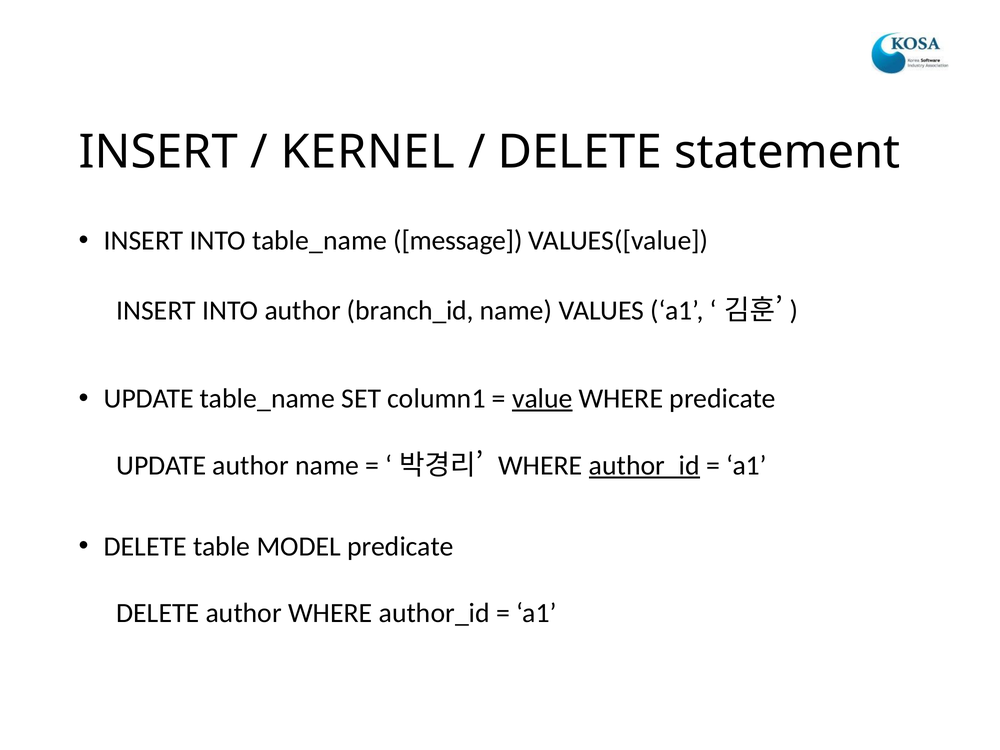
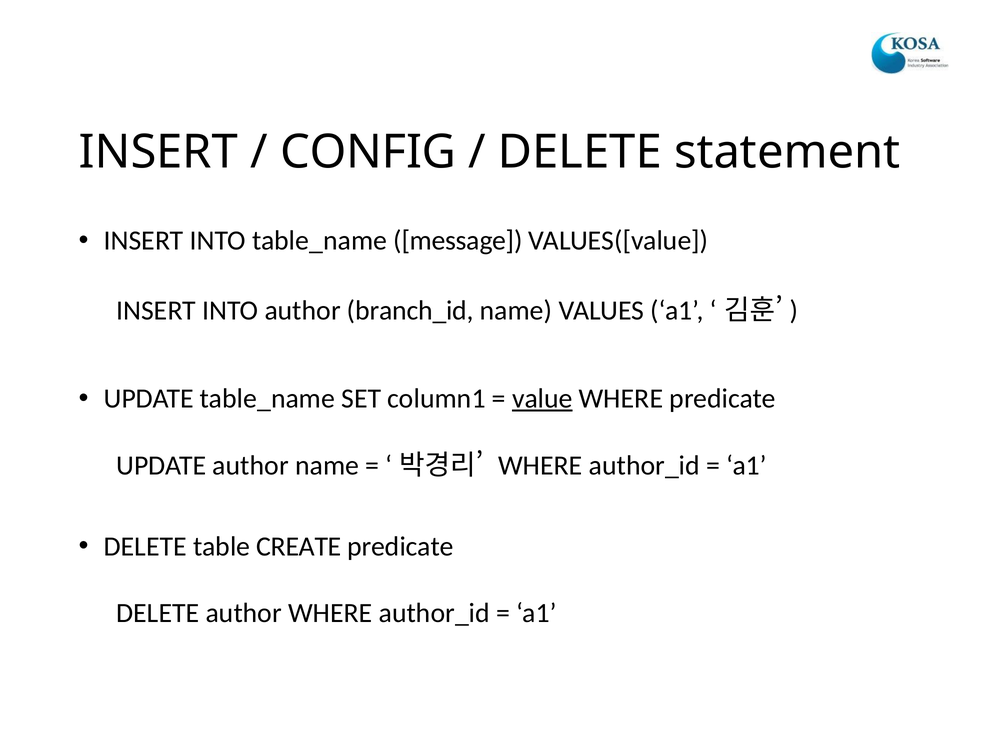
KERNEL: KERNEL -> CONFIG
author_id at (644, 466) underline: present -> none
MODEL: MODEL -> CREATE
